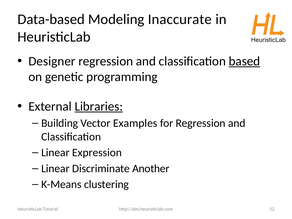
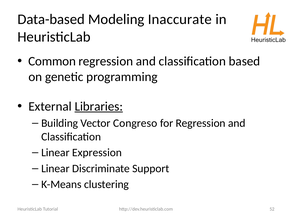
Designer: Designer -> Common
based underline: present -> none
Examples: Examples -> Congreso
Another: Another -> Support
